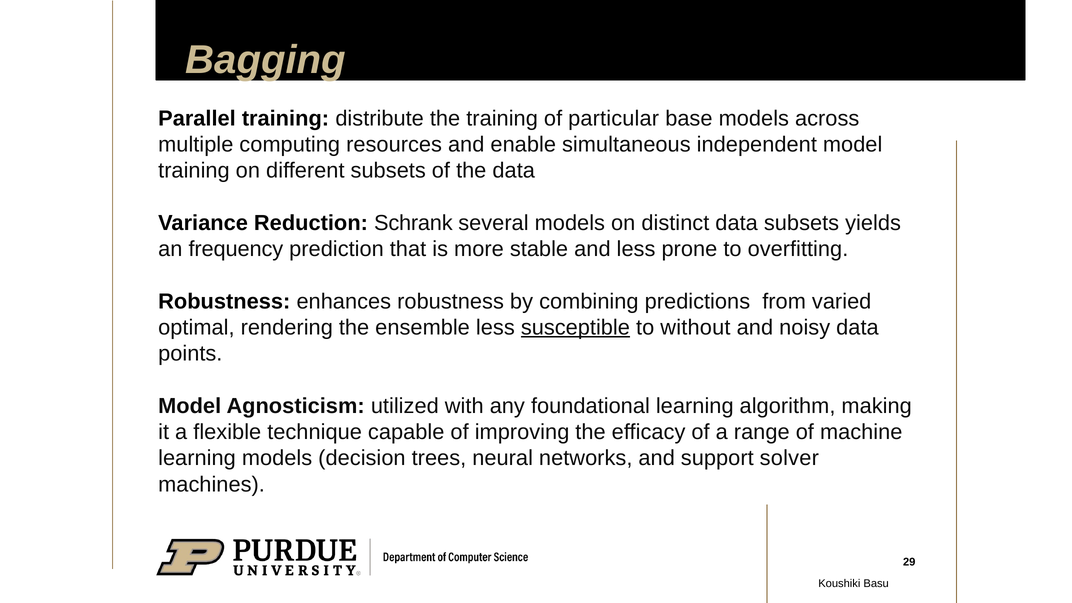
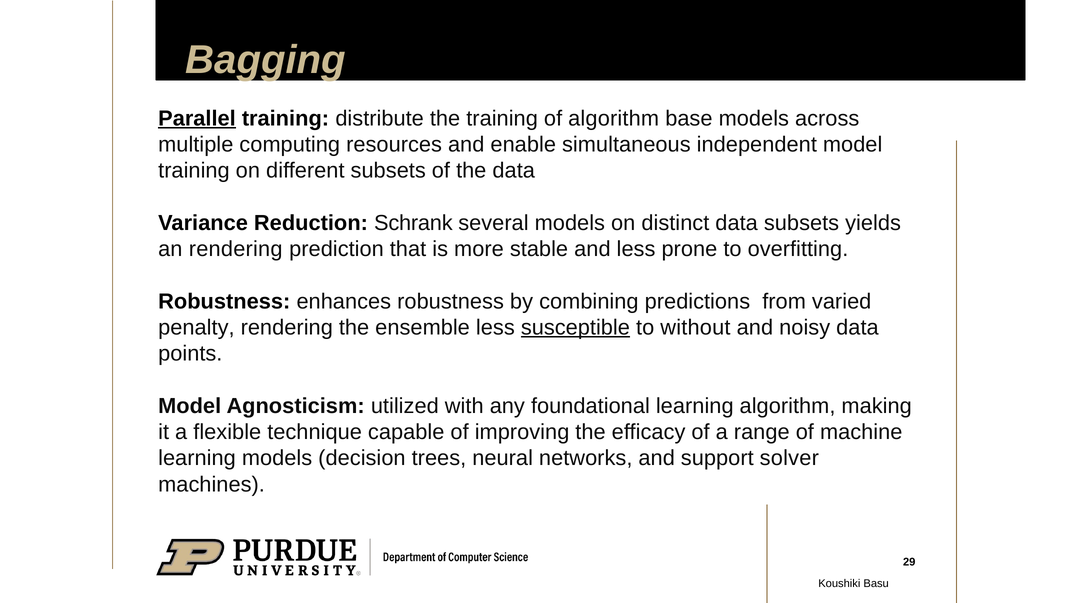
Parallel underline: none -> present
of particular: particular -> algorithm
an frequency: frequency -> rendering
optimal: optimal -> penalty
